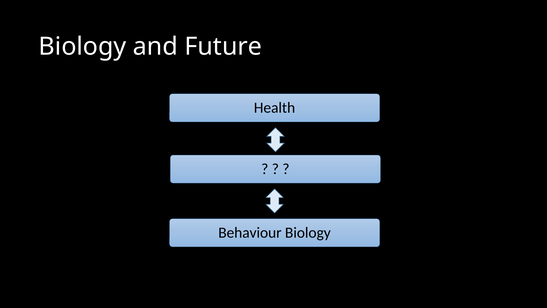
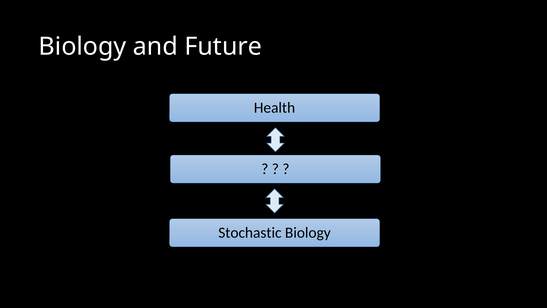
Behaviour: Behaviour -> Stochastic
